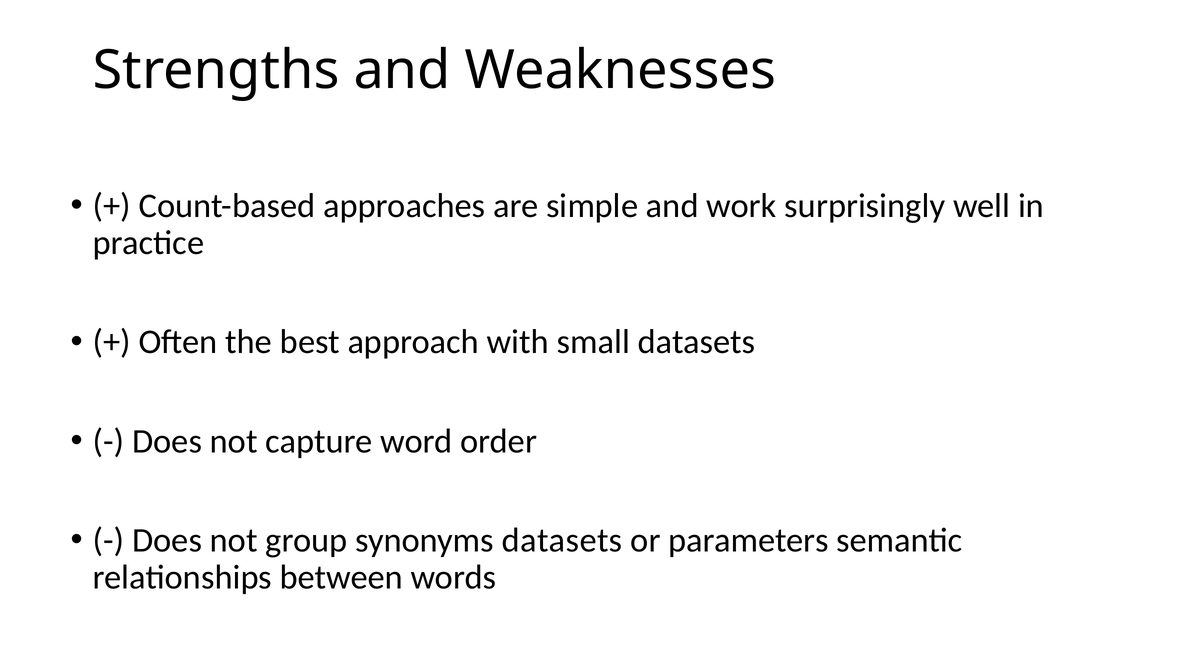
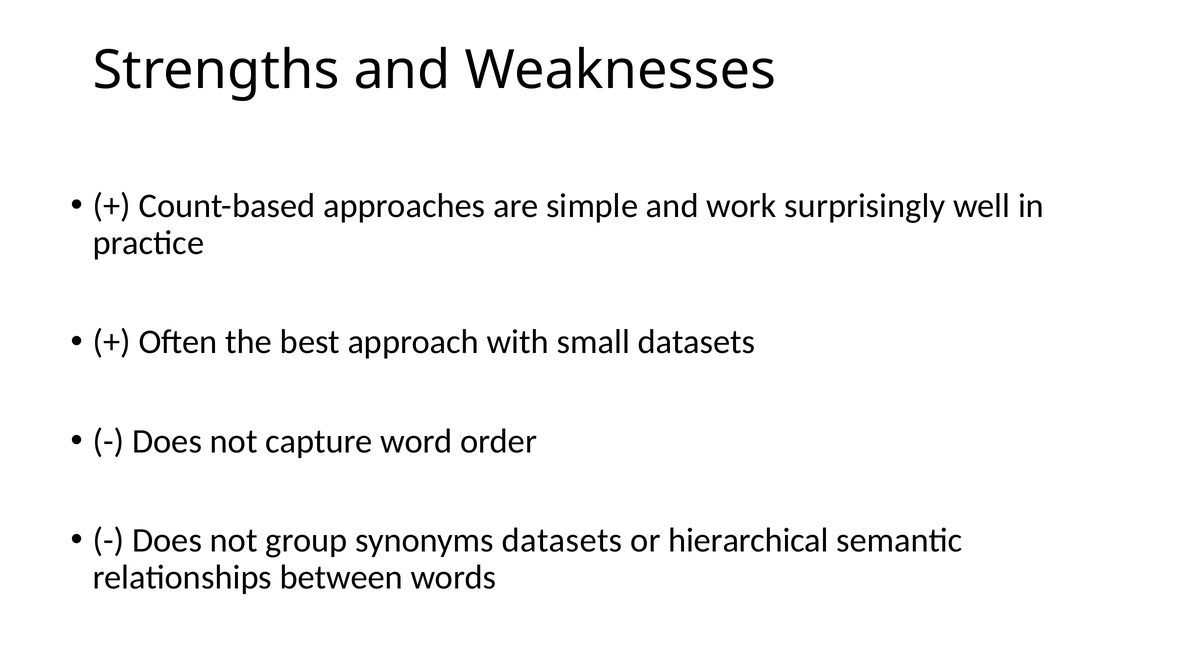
parameters: parameters -> hierarchical
